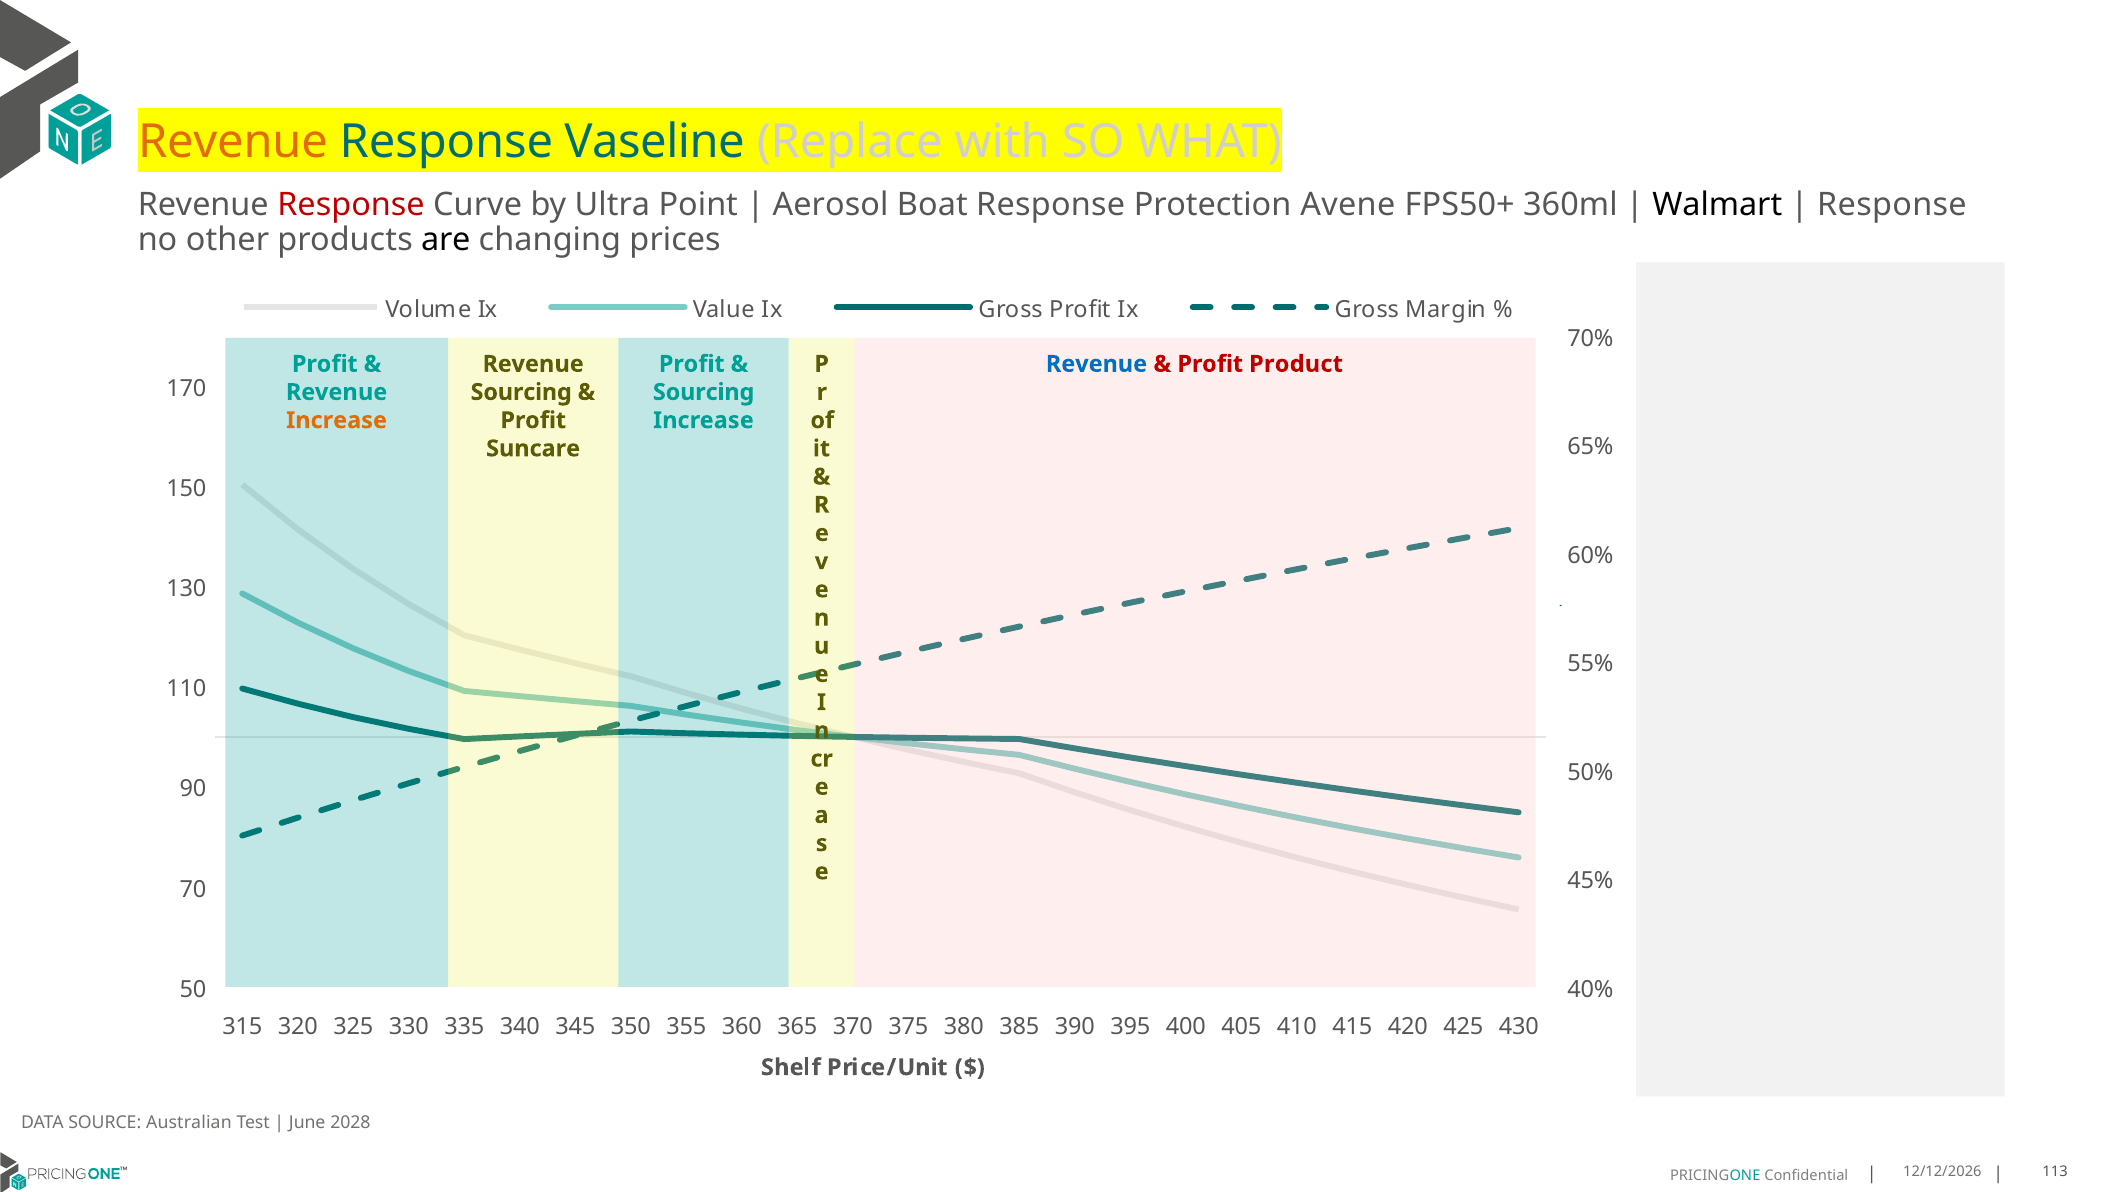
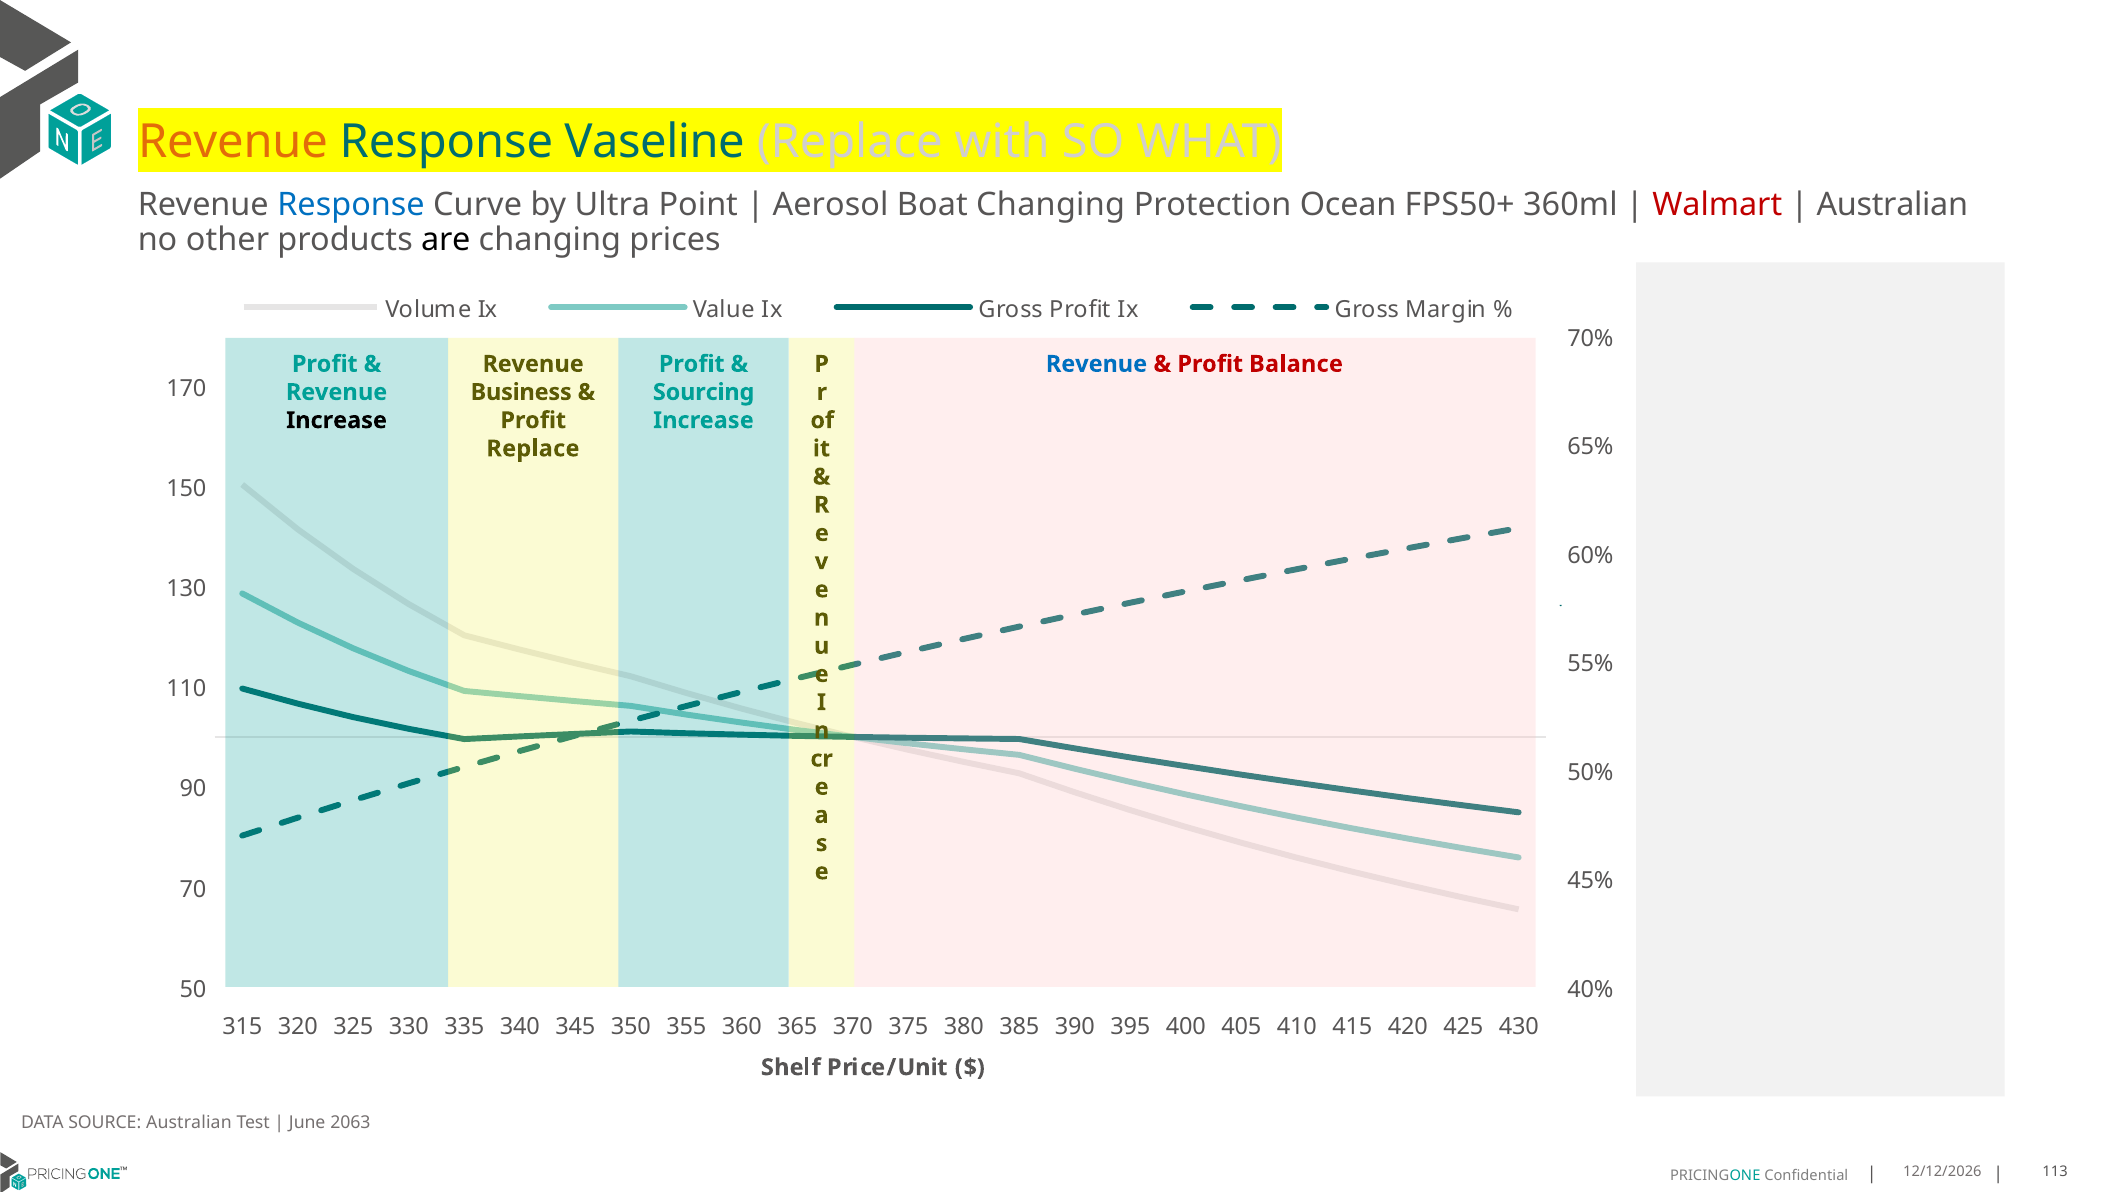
Response at (351, 205) colour: red -> blue
Boat Response: Response -> Changing
Avene: Avene -> Ocean
Walmart colour: black -> red
Response at (1892, 205): Response -> Australian
Product: Product -> Balance
Sourcing at (521, 392): Sourcing -> Business
Increase at (337, 421) colour: orange -> black
Suncare at (533, 449): Suncare -> Replace
2028: 2028 -> 2063
